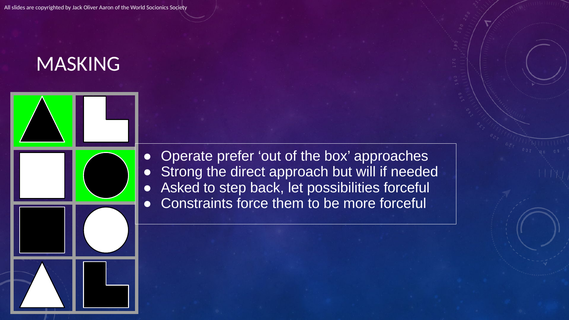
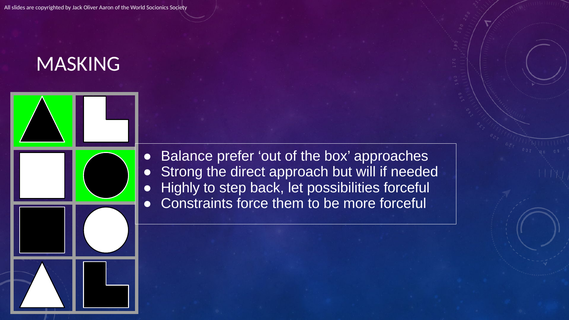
Operate: Operate -> Balance
Asked: Asked -> Highly
